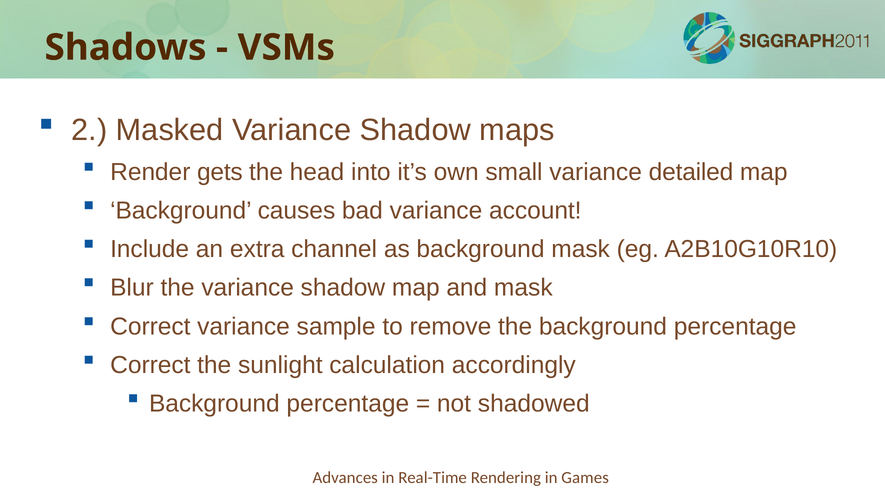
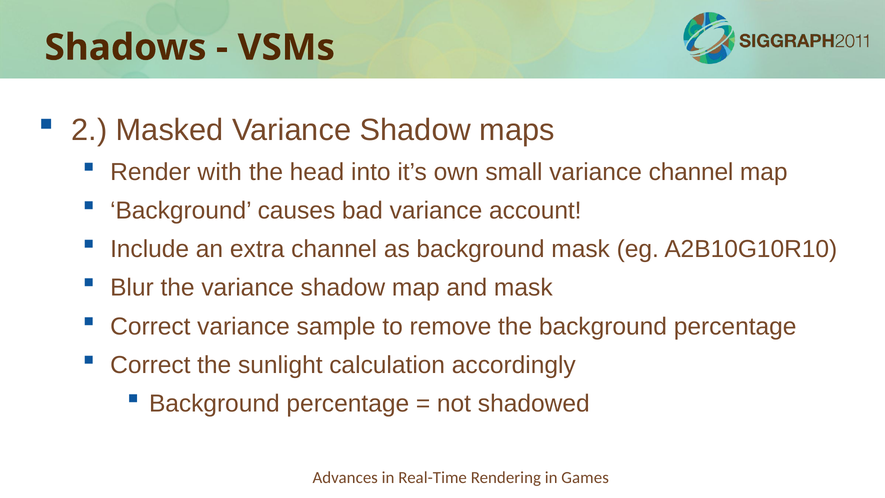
gets: gets -> with
variance detailed: detailed -> channel
